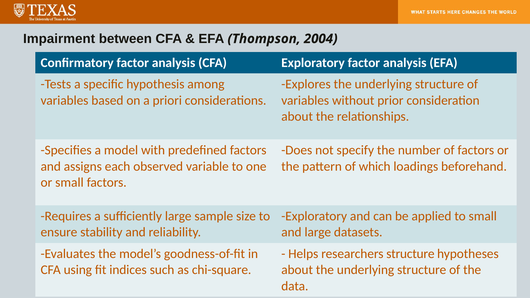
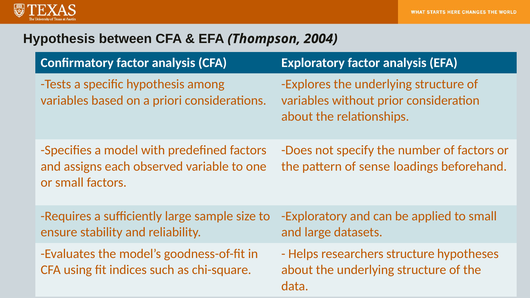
Impairment at (59, 39): Impairment -> Hypothesis
which: which -> sense
